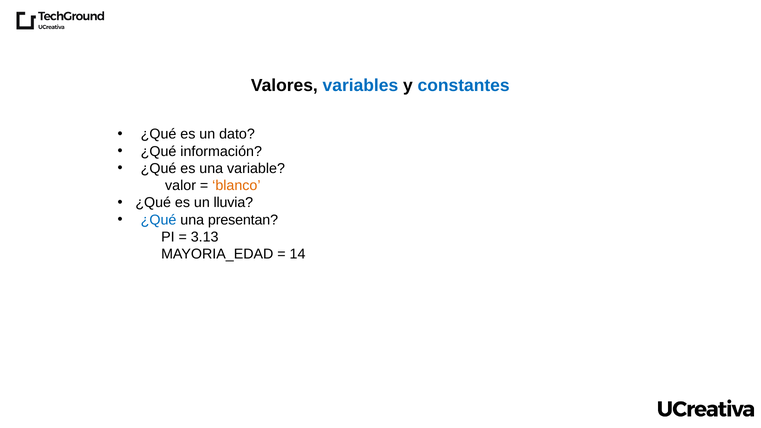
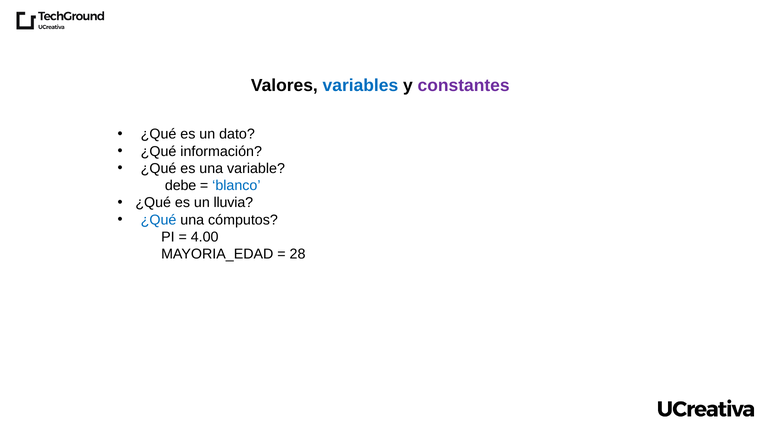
constantes colour: blue -> purple
valor: valor -> debe
blanco colour: orange -> blue
presentan: presentan -> cómputos
3.13: 3.13 -> 4.00
14: 14 -> 28
